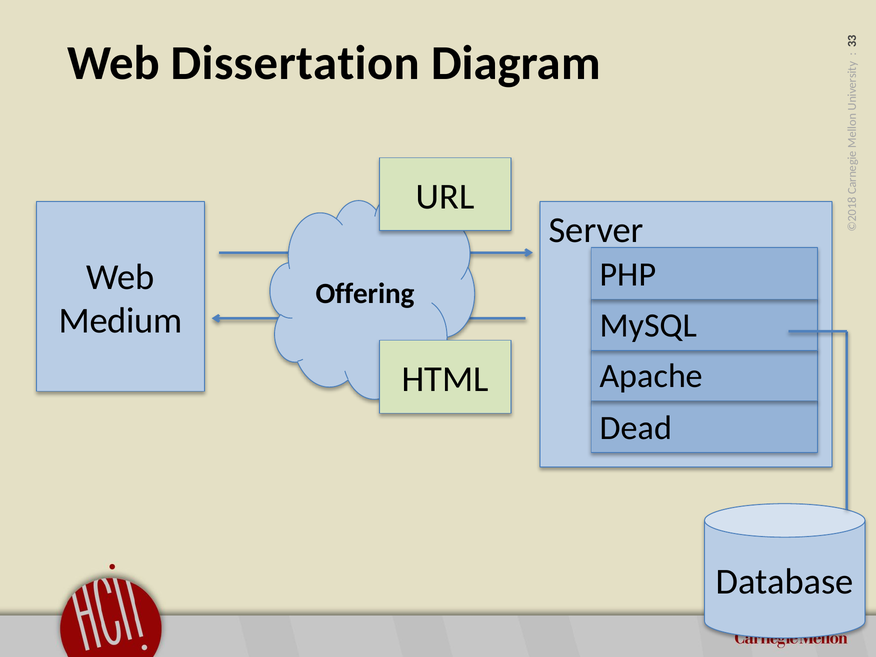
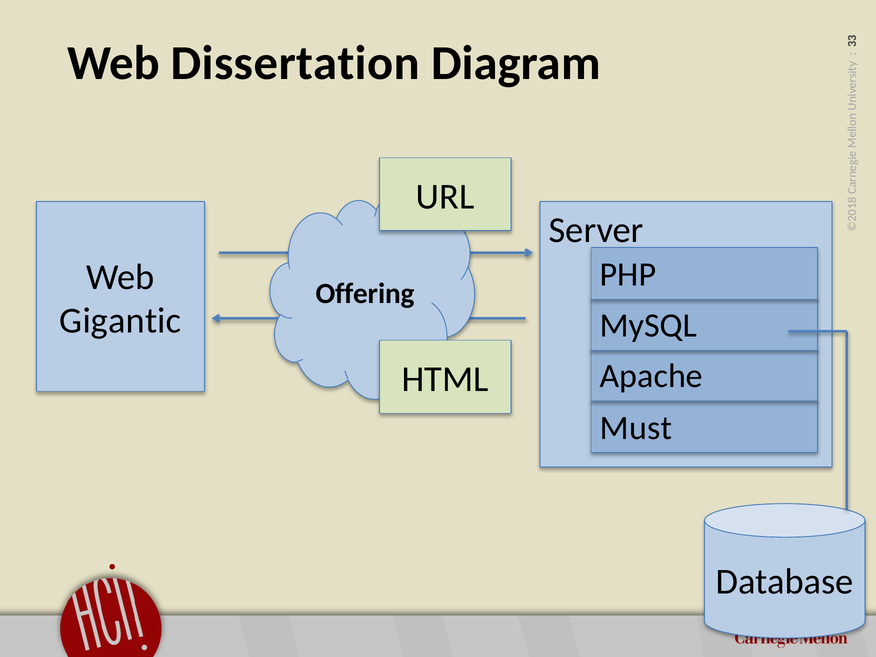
Medium: Medium -> Gigantic
Dead: Dead -> Must
